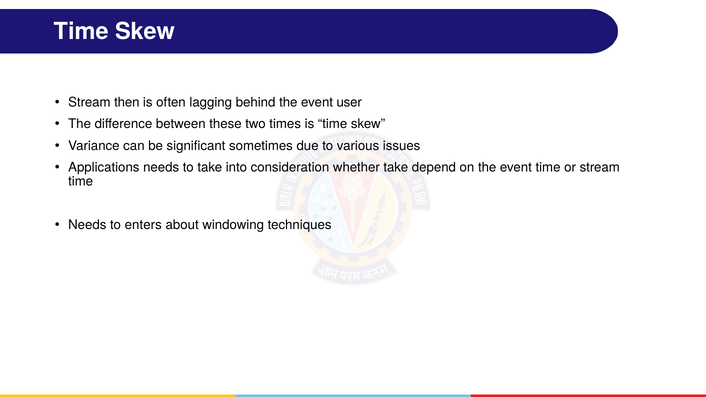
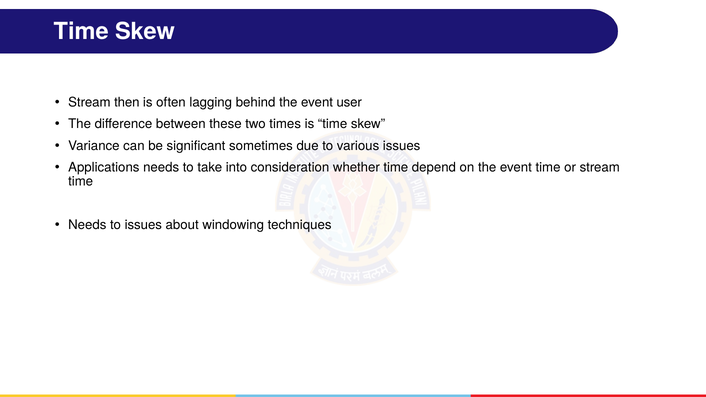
whether take: take -> time
to enters: enters -> issues
